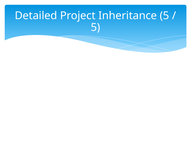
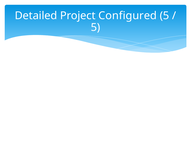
Inheritance: Inheritance -> Configured
